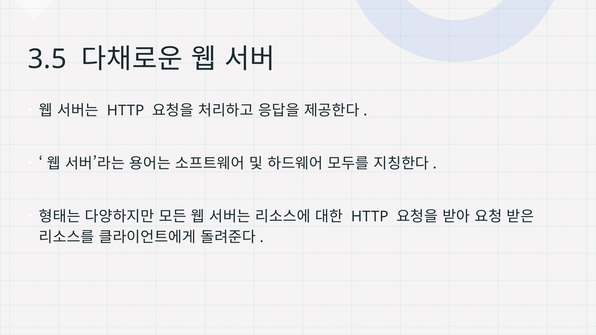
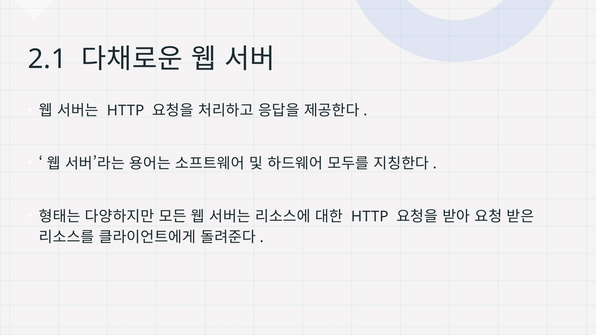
3.5: 3.5 -> 2.1
